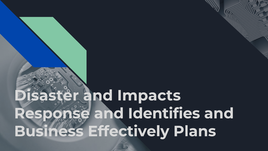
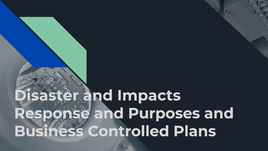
Identifies: Identifies -> Purposes
Effectively: Effectively -> Controlled
